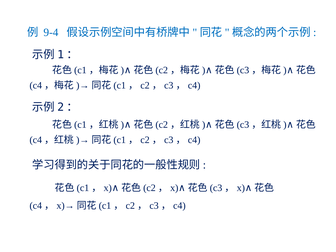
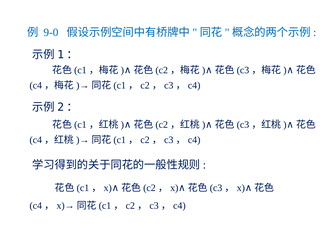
9-4: 9-4 -> 9-0
